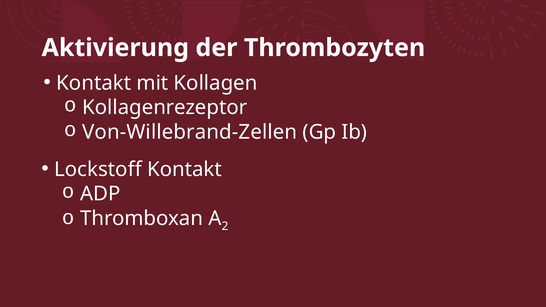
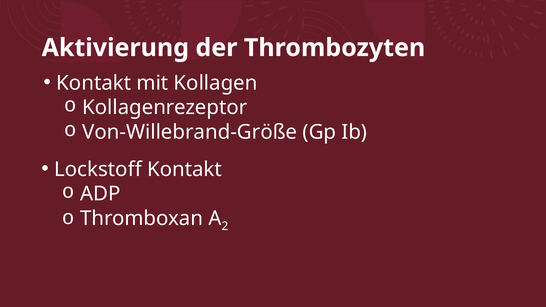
Von-Willebrand-Zellen: Von-Willebrand-Zellen -> Von-Willebrand-Größe
